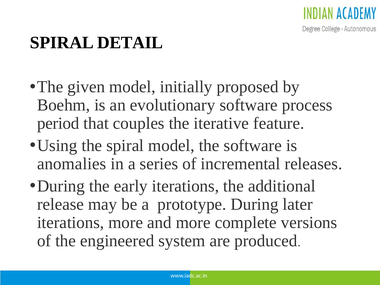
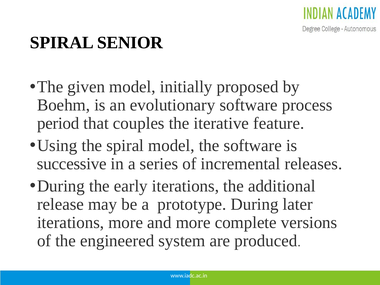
DETAIL: DETAIL -> SENIOR
anomalies: anomalies -> successive
